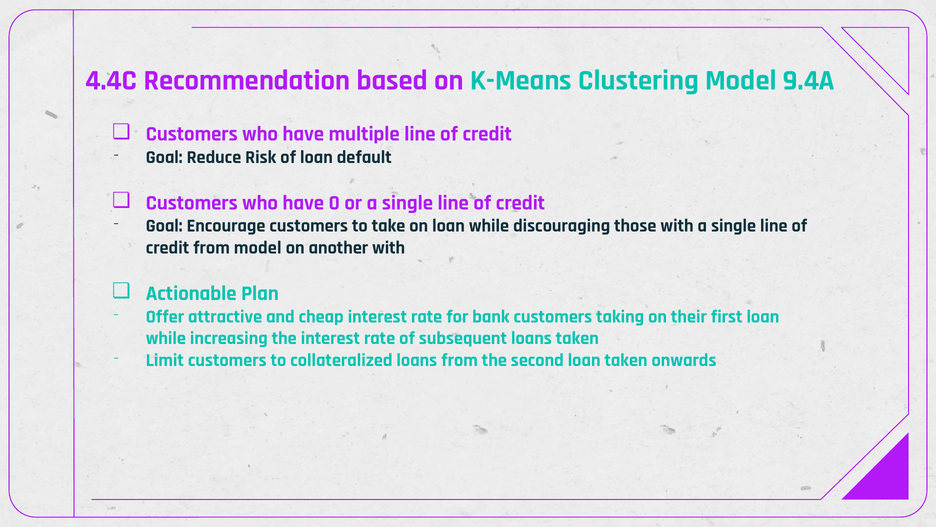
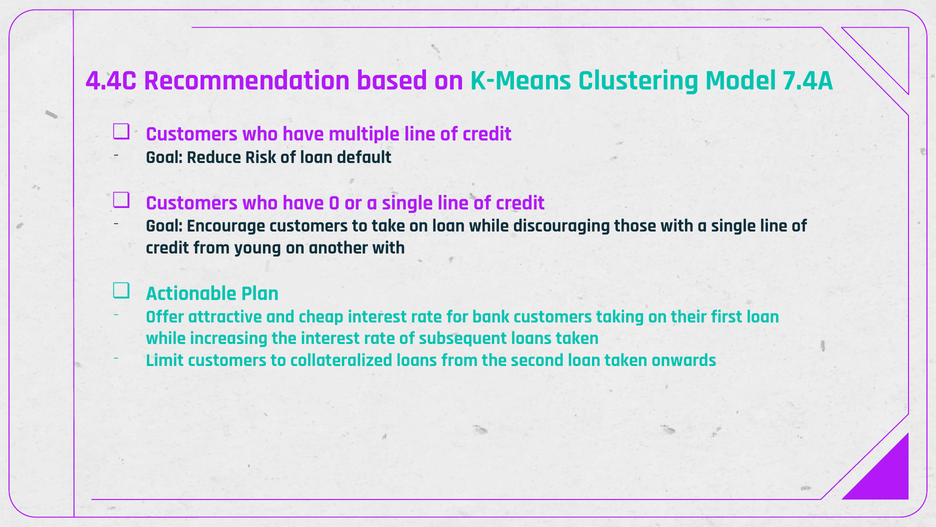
9.4A: 9.4A -> 7.4A
from model: model -> young
